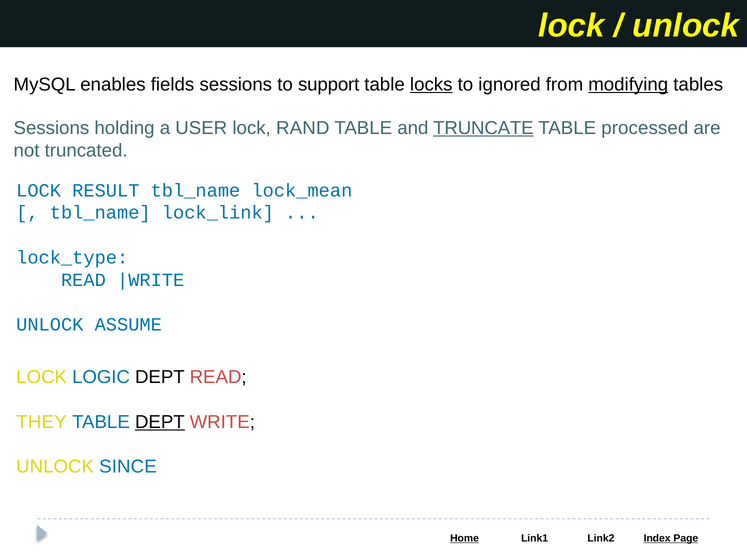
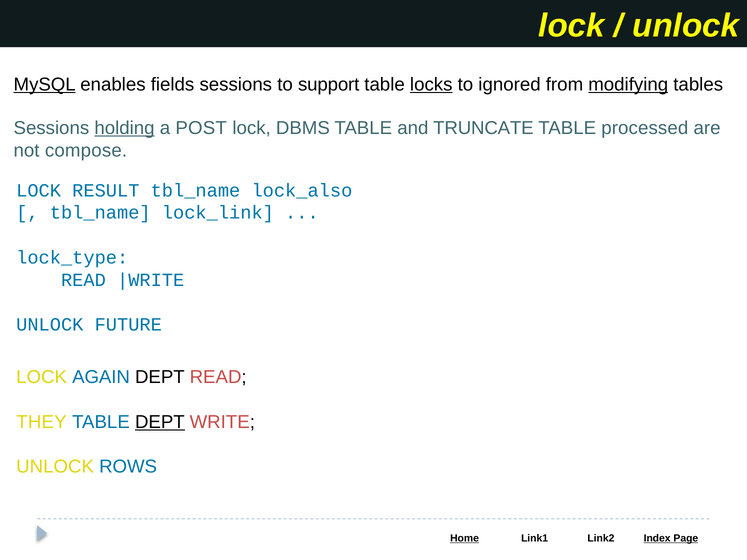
MySQL underline: none -> present
holding underline: none -> present
USER: USER -> POST
RAND: RAND -> DBMS
TRUNCATE underline: present -> none
truncated: truncated -> compose
lock_mean: lock_mean -> lock_also
ASSUME: ASSUME -> FUTURE
LOGIC: LOGIC -> AGAIN
SINCE: SINCE -> ROWS
